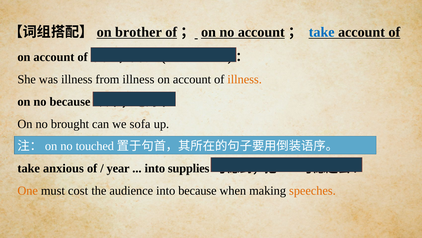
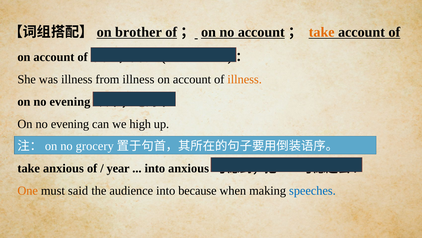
take at (322, 32) colour: blue -> orange
because at (70, 101): because -> evening
brought at (70, 124): brought -> evening
sofa: sofa -> high
touched: touched -> grocery
into supplies: supplies -> anxious
cost: cost -> said
speeches colour: orange -> blue
